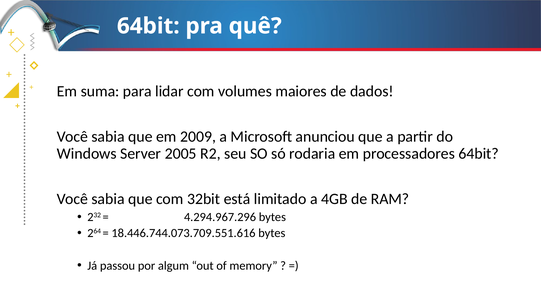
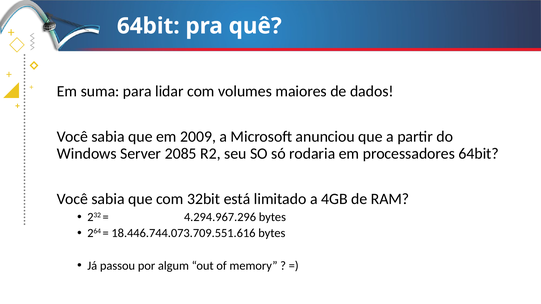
2005: 2005 -> 2085
